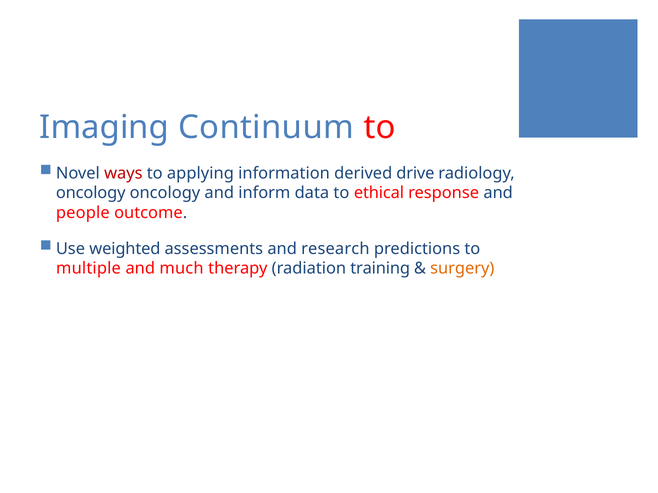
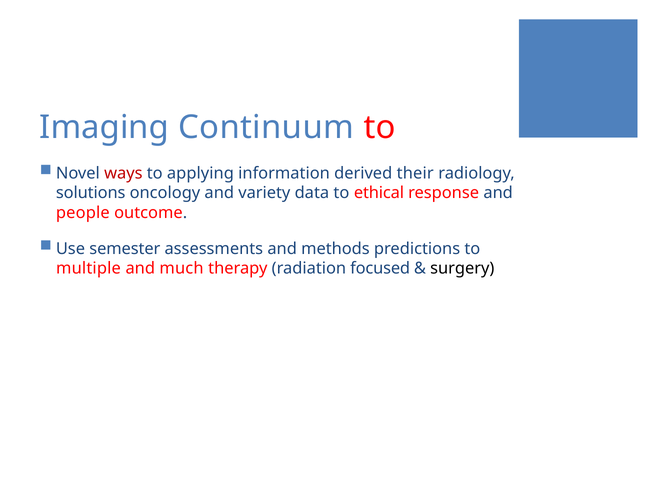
drive: drive -> their
oncology at (91, 193): oncology -> solutions
inform: inform -> variety
weighted: weighted -> semester
research: research -> methods
training: training -> focused
surgery colour: orange -> black
